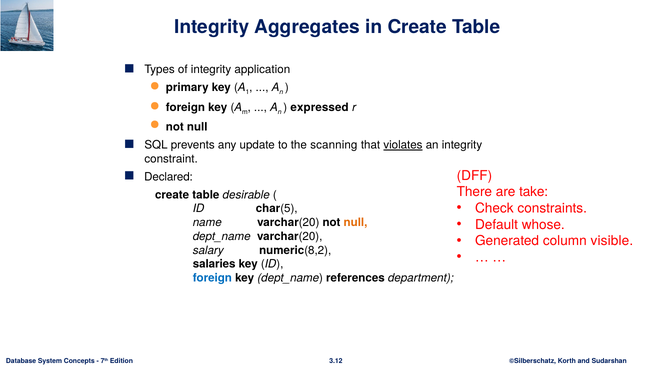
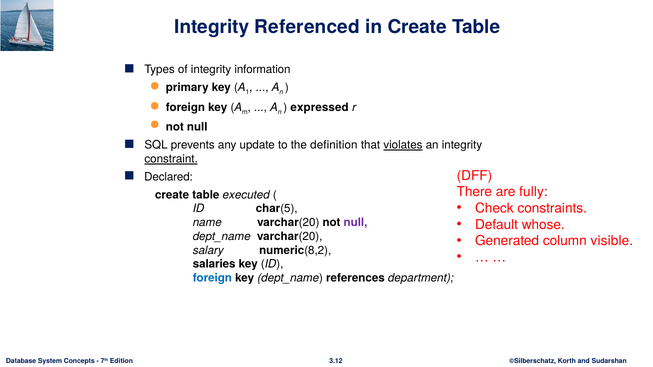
Aggregates: Aggregates -> Referenced
application: application -> information
scanning: scanning -> definition
constraint underline: none -> present
take: take -> fully
desirable: desirable -> executed
null at (356, 223) colour: orange -> purple
